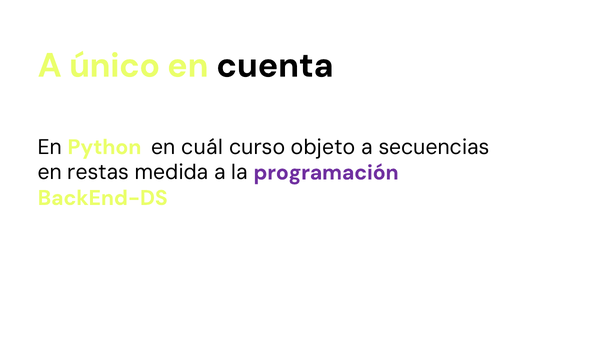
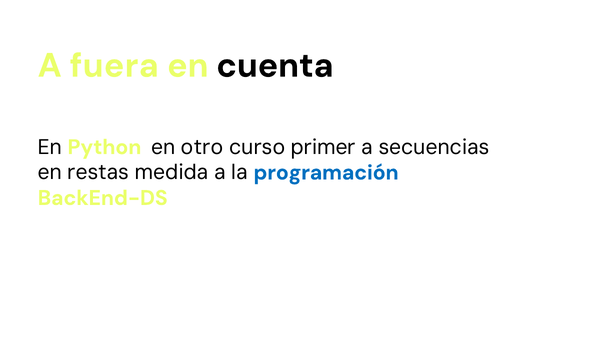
único: único -> fuera
cuál: cuál -> otro
objeto: objeto -> primer
programación colour: purple -> blue
